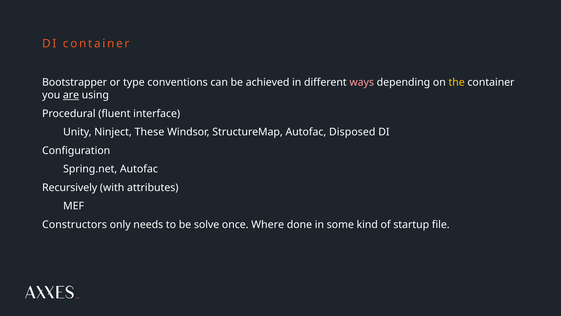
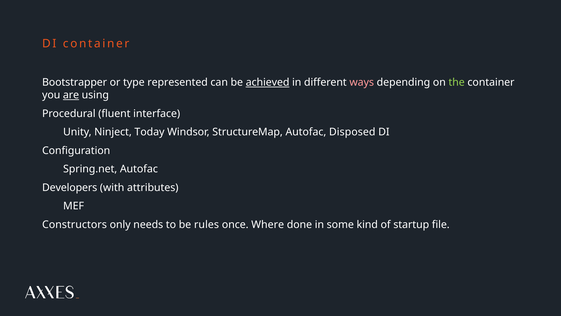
conventions: conventions -> represented
achieved underline: none -> present
the colour: yellow -> light green
These: These -> Today
Recursively: Recursively -> Developers
solve: solve -> rules
